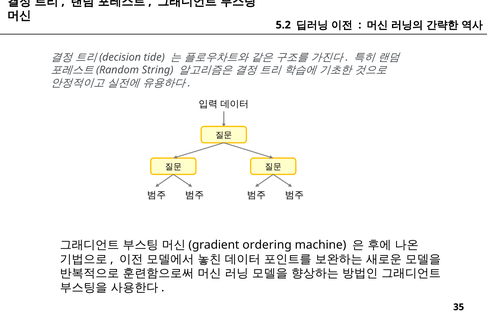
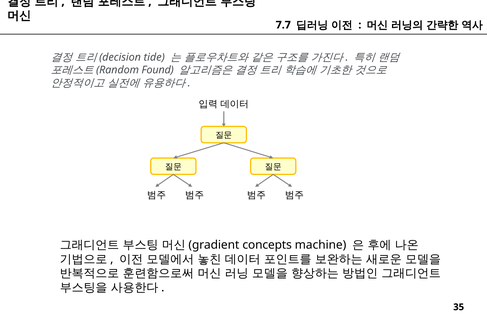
5.2: 5.2 -> 7.7
String: String -> Found
ordering: ordering -> concepts
